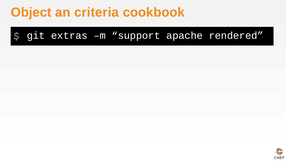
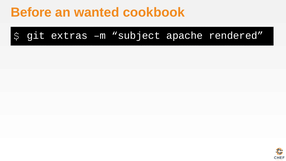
Object: Object -> Before
criteria: criteria -> wanted
support: support -> subject
